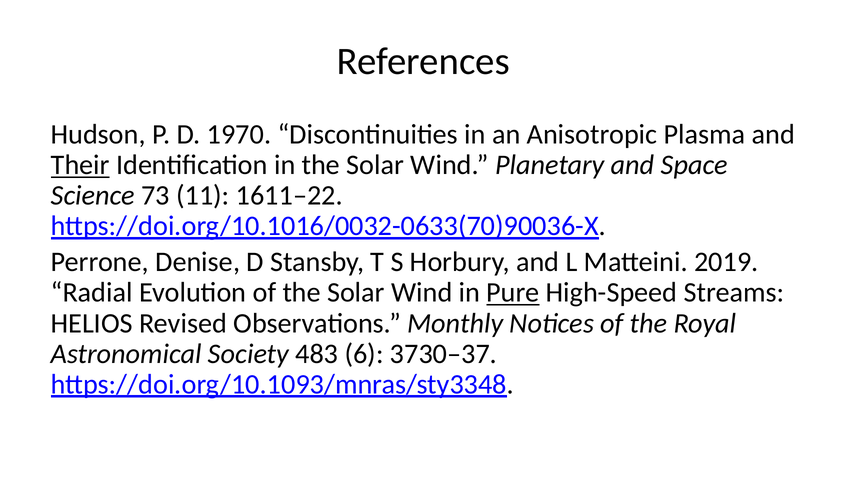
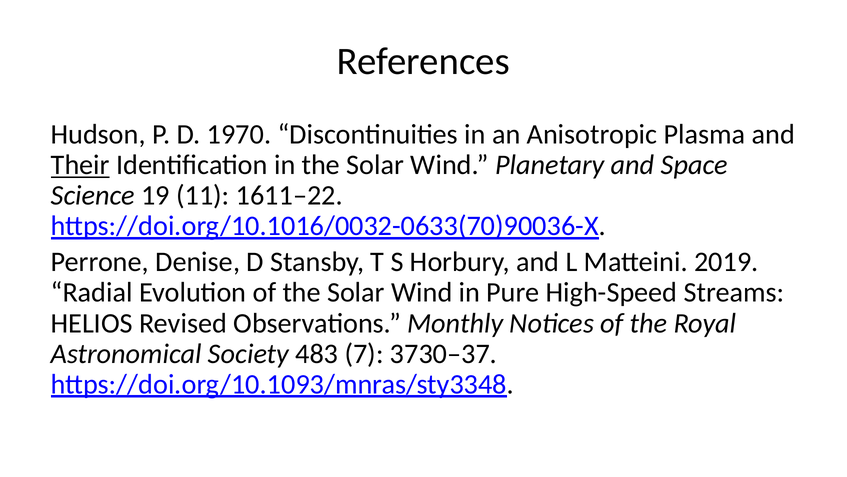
73: 73 -> 19
Pure underline: present -> none
6: 6 -> 7
